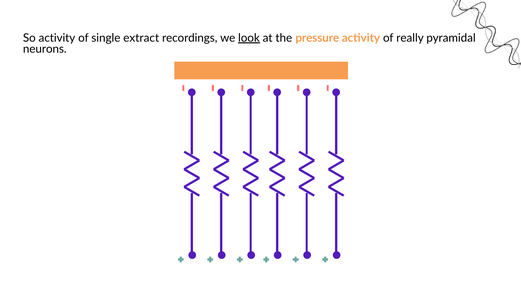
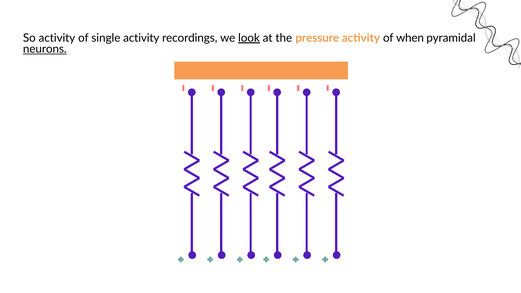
single extract: extract -> activity
really: really -> when
neurons underline: none -> present
